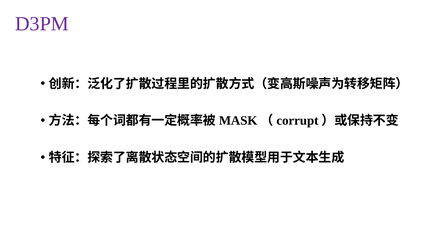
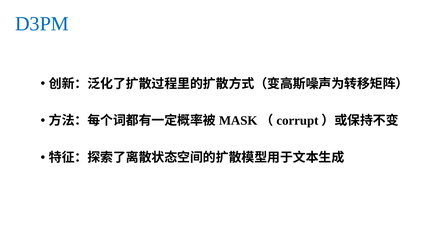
D3PM colour: purple -> blue
